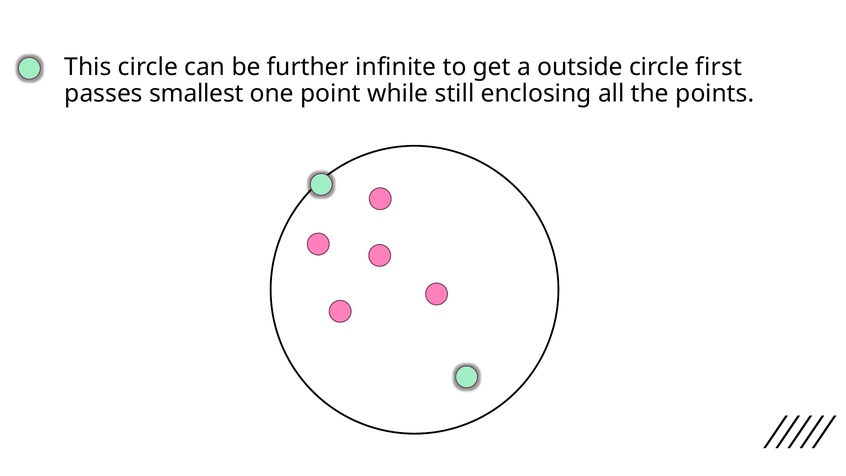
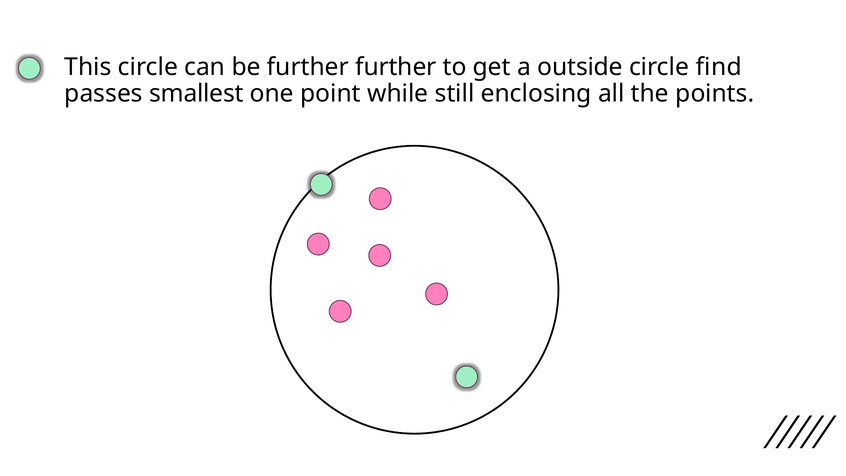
further infinite: infinite -> further
first: first -> find
